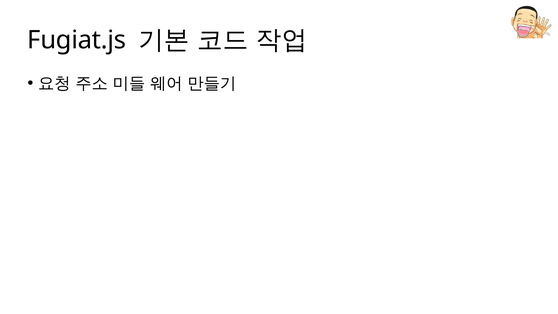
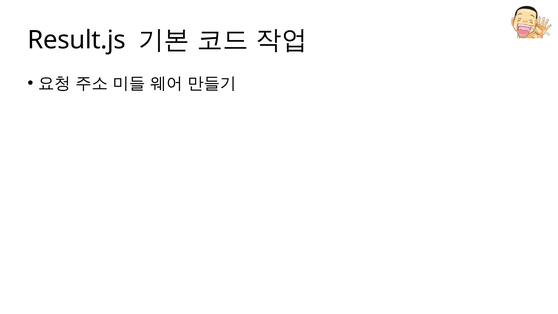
Fugiat.js: Fugiat.js -> Result.js
